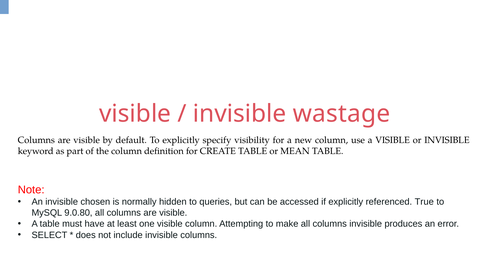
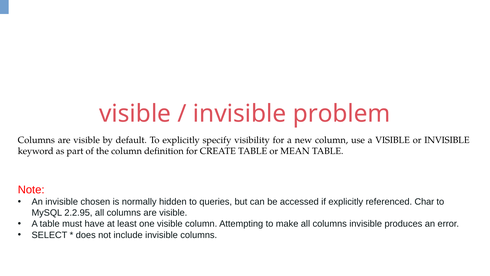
wastage: wastage -> problem
True: True -> Char
9.0.80: 9.0.80 -> 2.2.95
